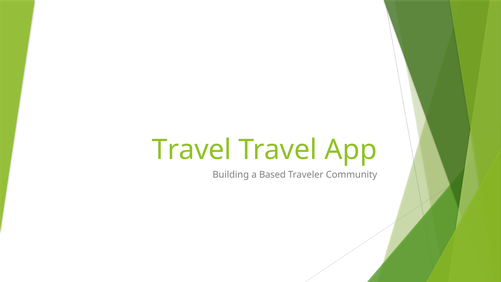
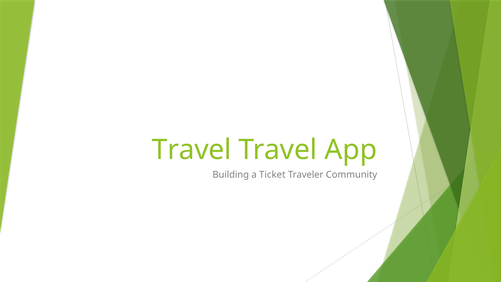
Based: Based -> Ticket
